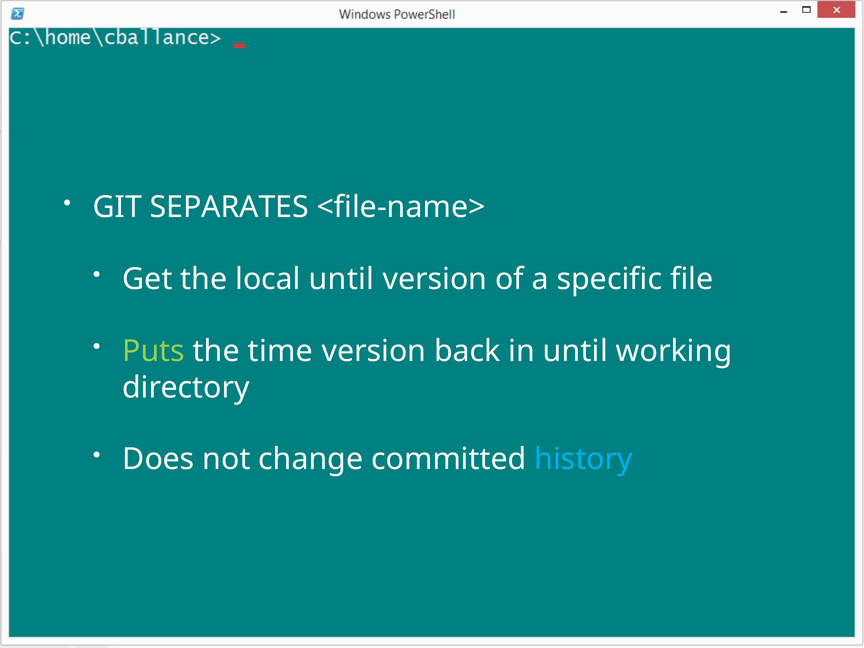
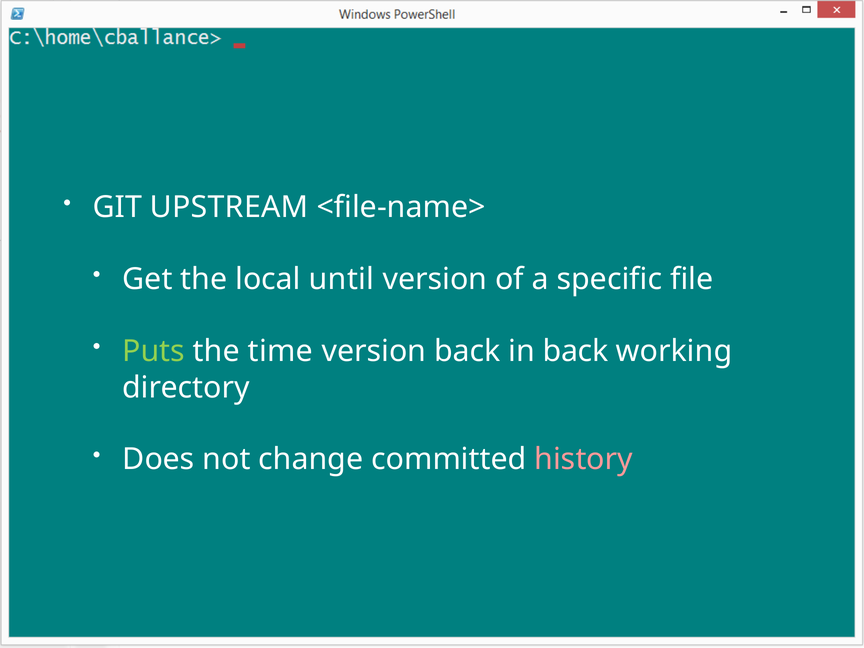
SEPARATES: SEPARATES -> UPSTREAM
in until: until -> back
history colour: light blue -> pink
